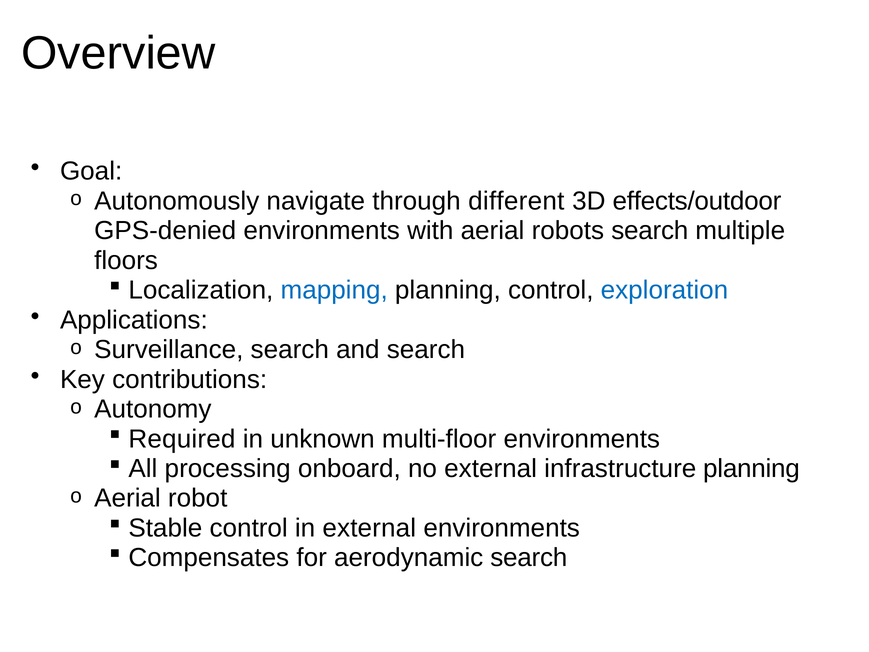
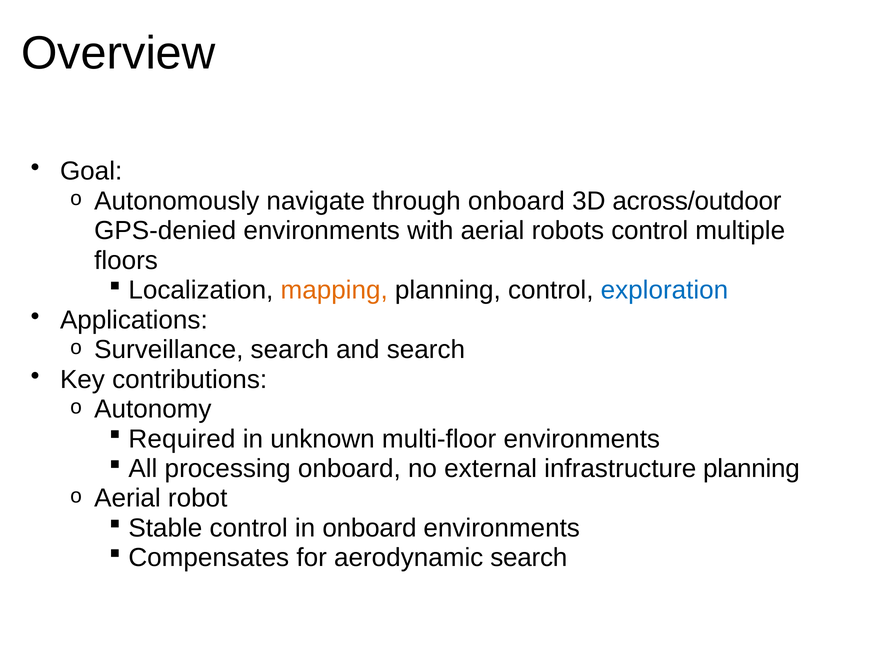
through different: different -> onboard
effects/outdoor: effects/outdoor -> across/outdoor
robots search: search -> control
mapping colour: blue -> orange
in external: external -> onboard
